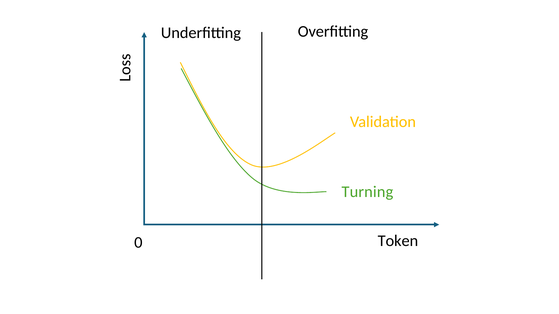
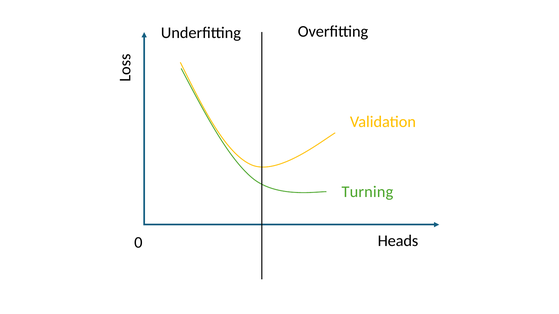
Token: Token -> Heads
